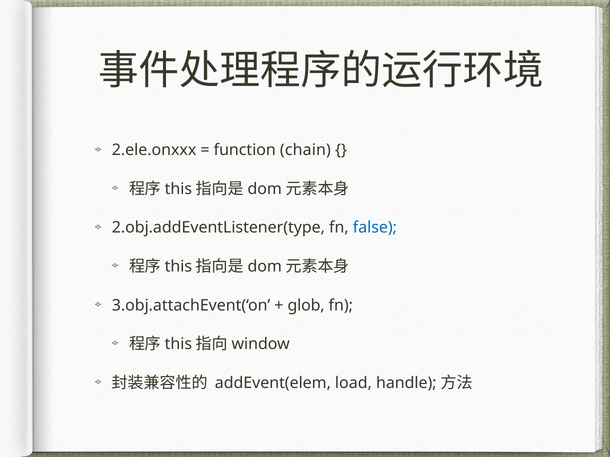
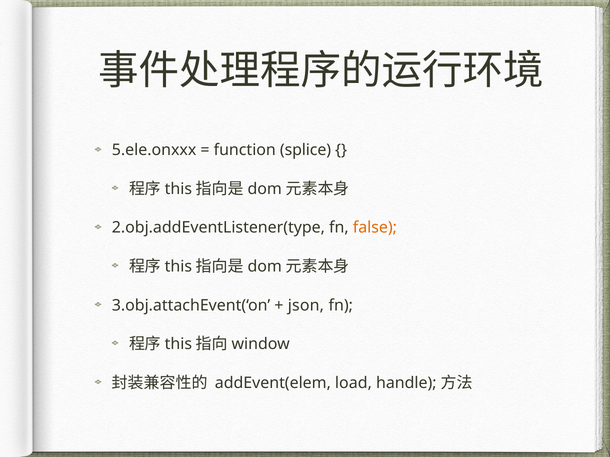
2.ele.onxxx: 2.ele.onxxx -> 5.ele.onxxx
chain: chain -> splice
false colour: blue -> orange
glob: glob -> json
